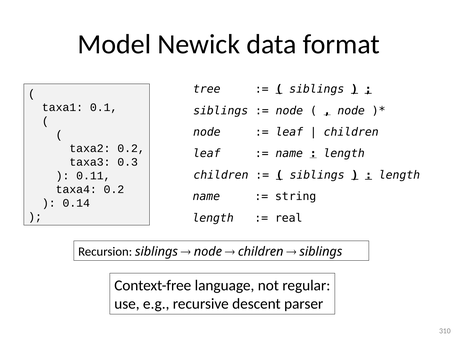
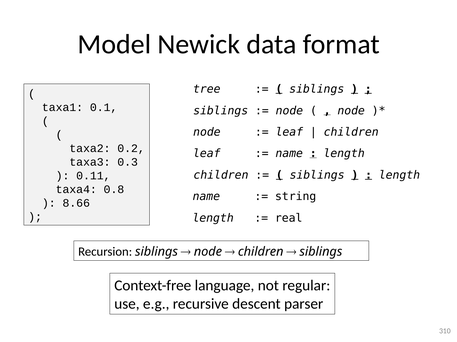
taxa4 0.2: 0.2 -> 0.8
0.14: 0.14 -> 8.66
